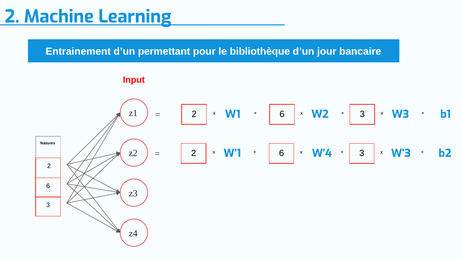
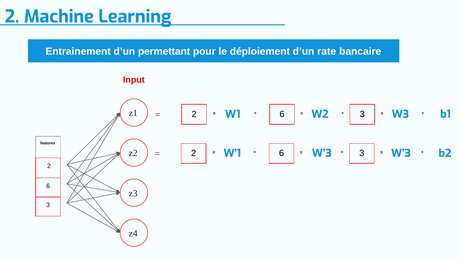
bibliothèque: bibliothèque -> déploiement
jour: jour -> rate
W’4 at (322, 153): W’4 -> W’3
